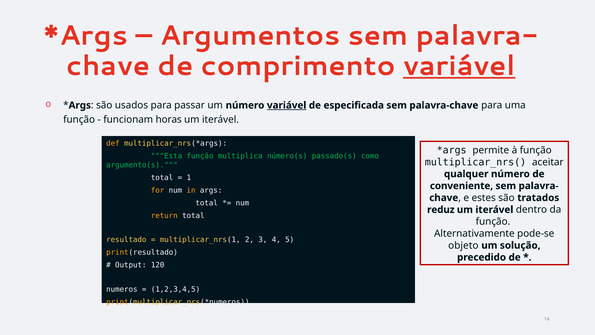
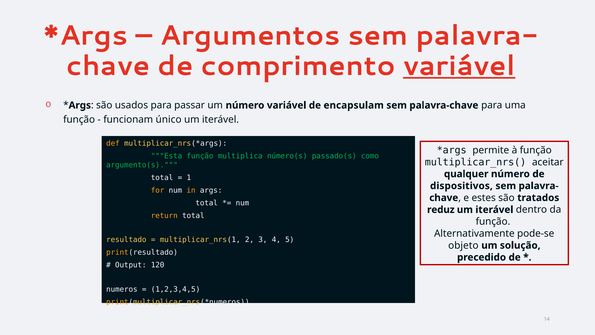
variável at (287, 105) underline: present -> none
especificada: especificada -> encapsulam
horas: horas -> único
conveniente: conveniente -> dispositivos
